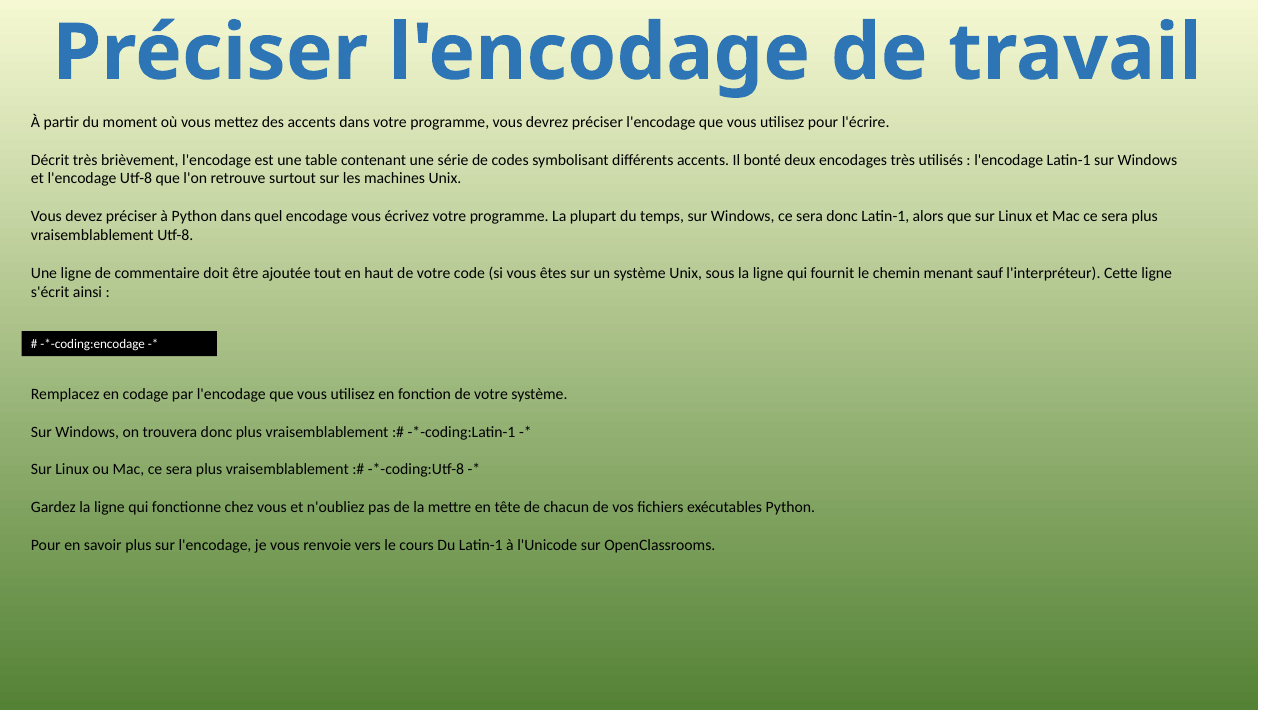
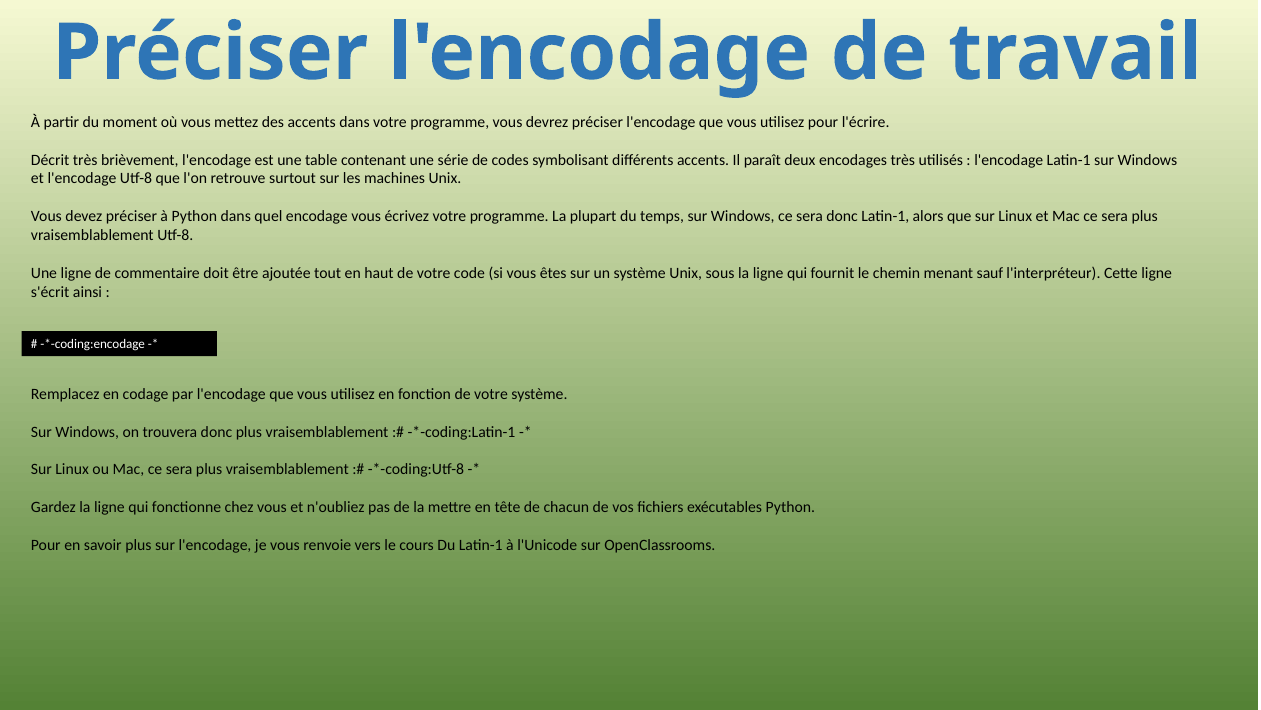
bonté: bonté -> paraît
